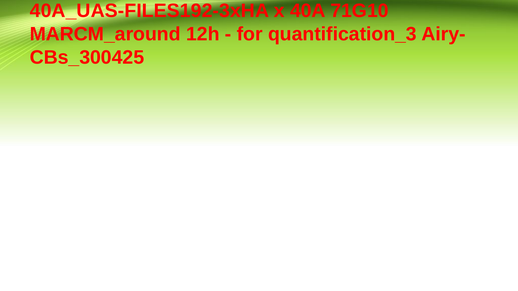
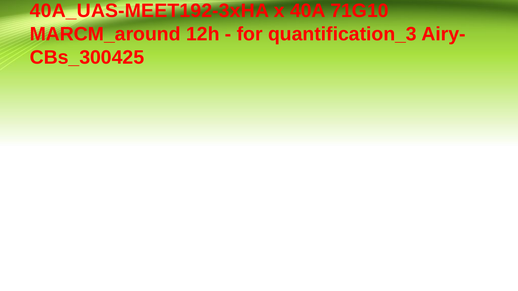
40A_UAS-FILES192-3xHA: 40A_UAS-FILES192-3xHA -> 40A_UAS-MEET192-3xHA
